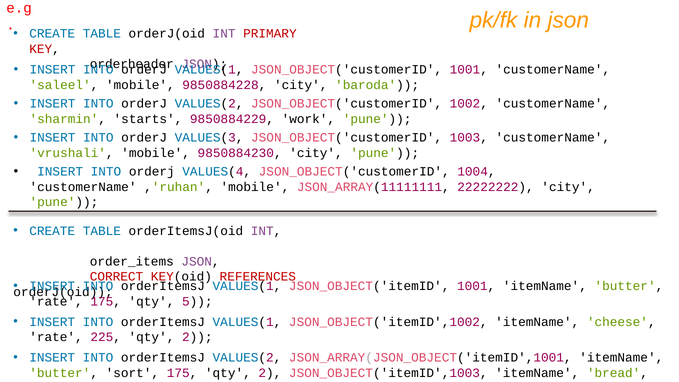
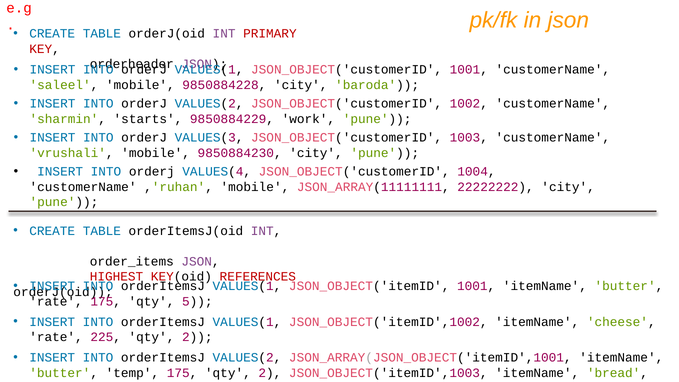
CORRECT: CORRECT -> HIGHEST
sort: sort -> temp
